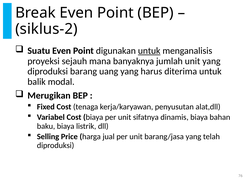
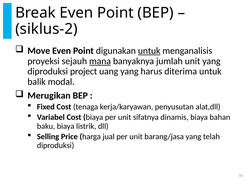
Suatu: Suatu -> Move
mana underline: none -> present
barang: barang -> project
